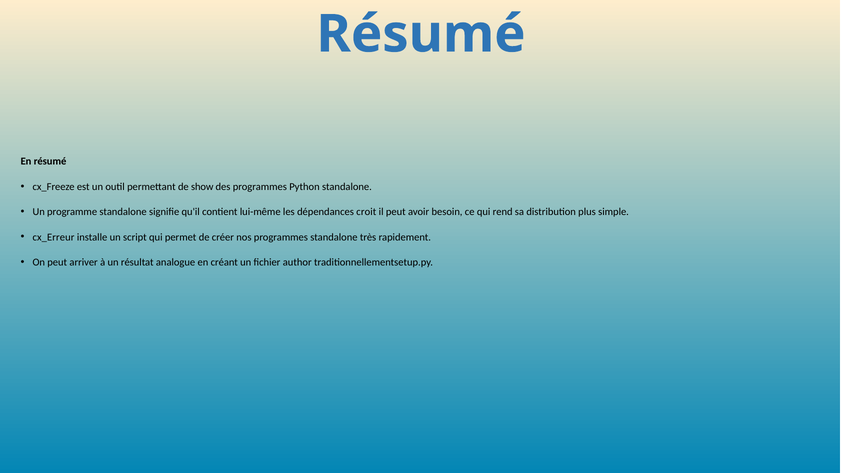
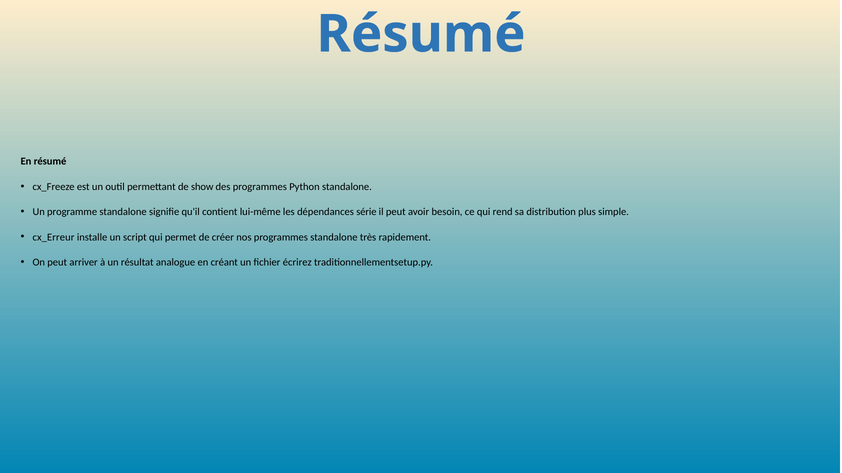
croit: croit -> série
author: author -> écrirez
